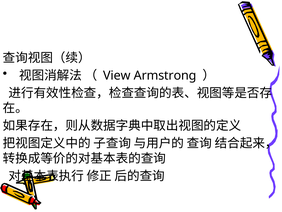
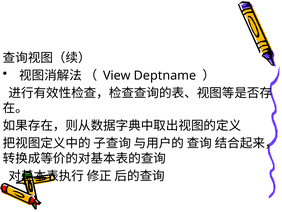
Armstrong: Armstrong -> Deptname
